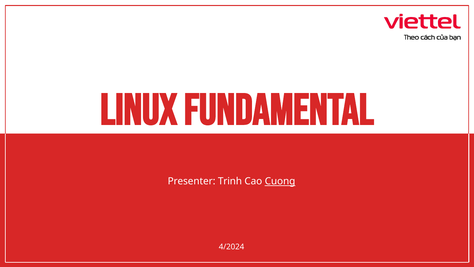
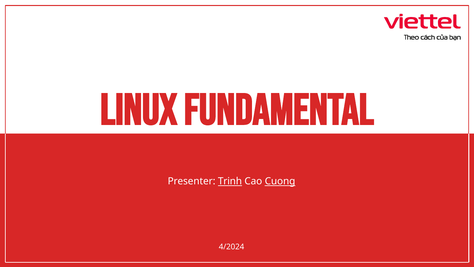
Trinh underline: none -> present
